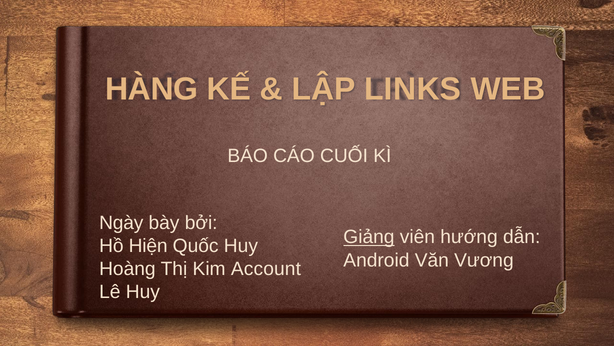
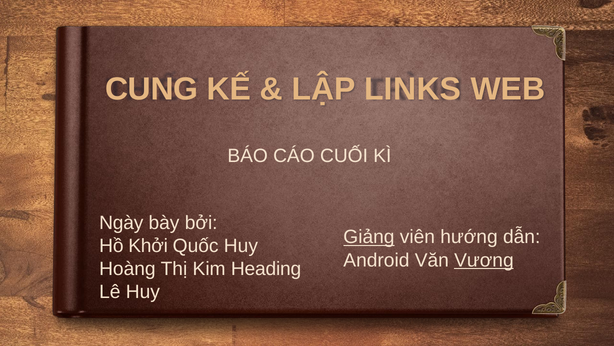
HÀNG: HÀNG -> CUNG
Hiện: Hiện -> Khởi
Vương underline: none -> present
Account: Account -> Heading
